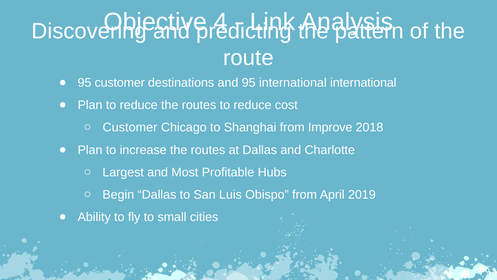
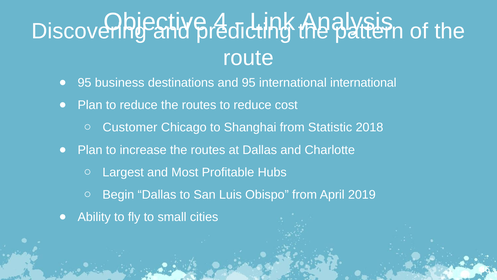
95 customer: customer -> business
Improve: Improve -> Statistic
